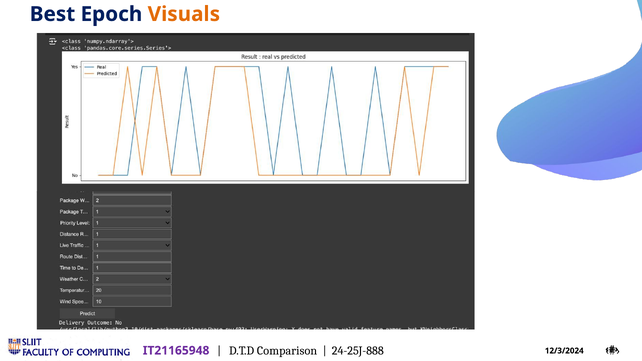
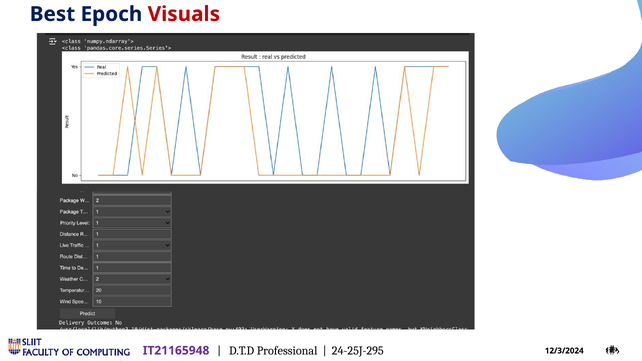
Visuals colour: orange -> red
Comparison: Comparison -> Professional
24-25J-888: 24-25J-888 -> 24-25J-295
